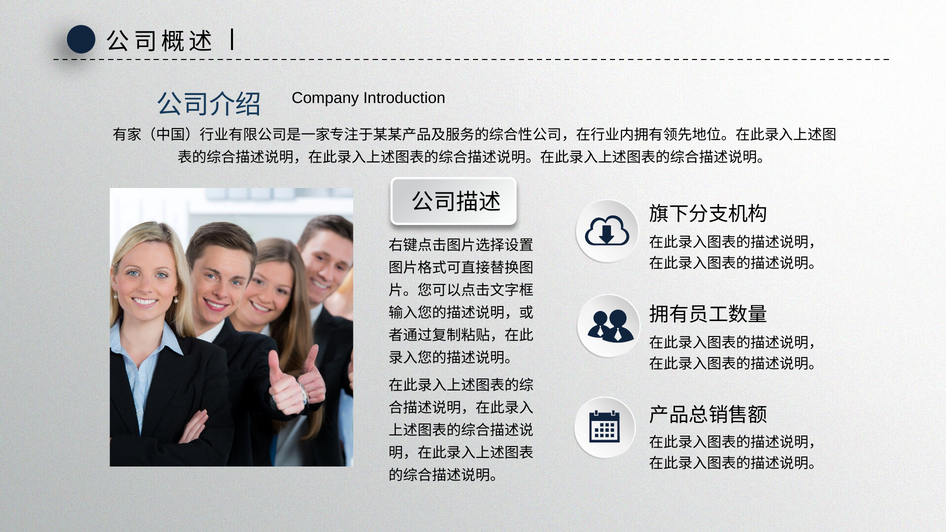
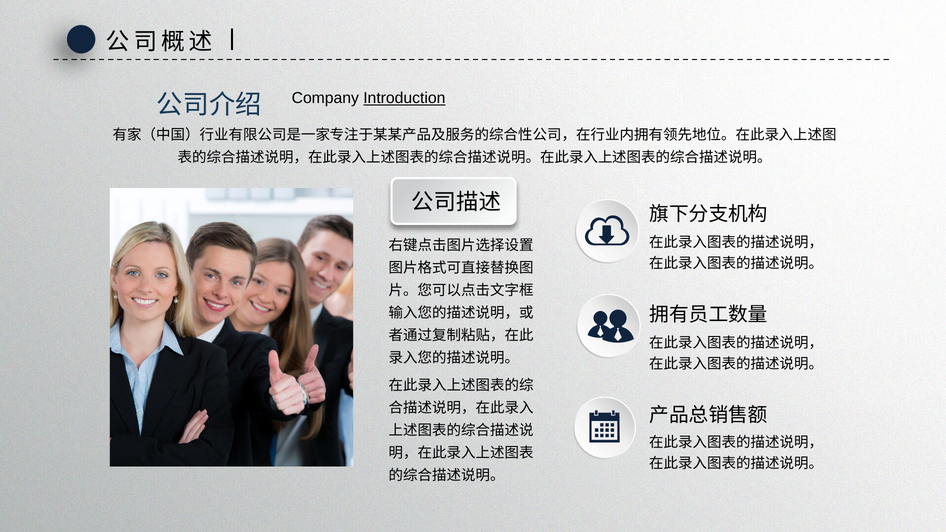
Introduction underline: none -> present
